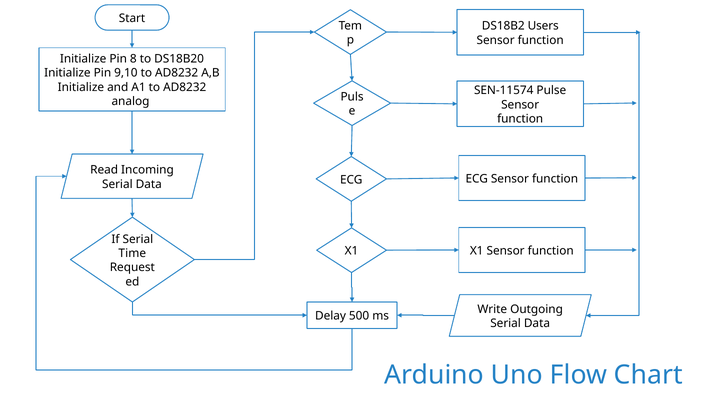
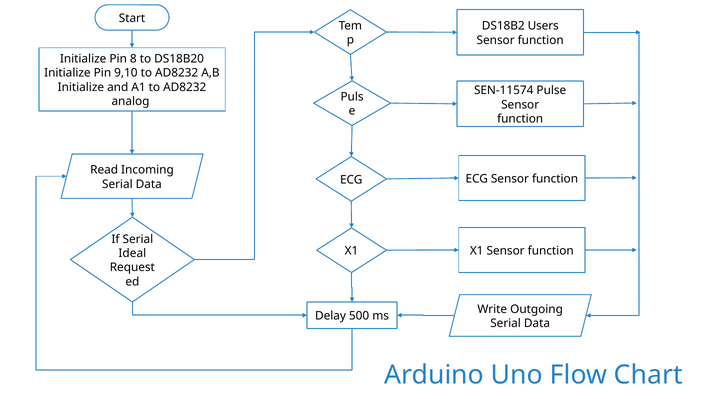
Time: Time -> Ideal
